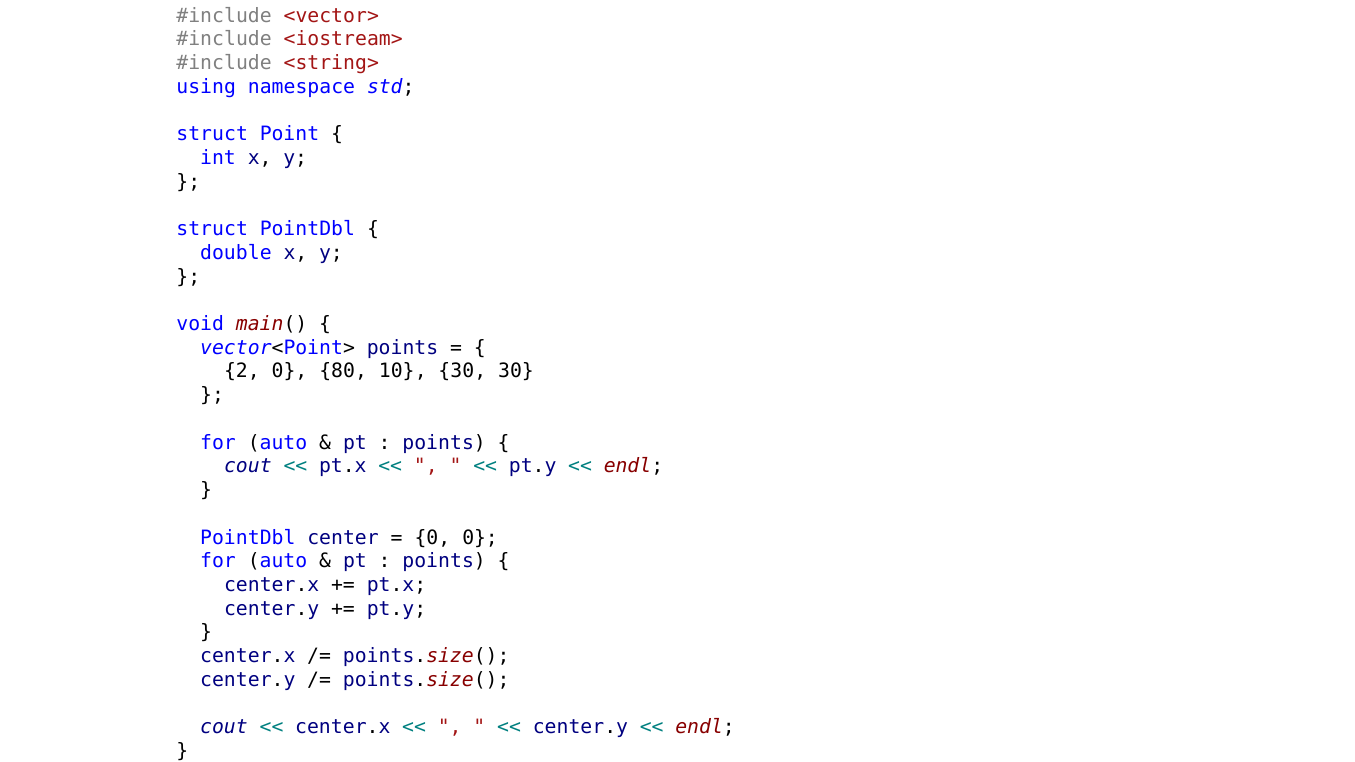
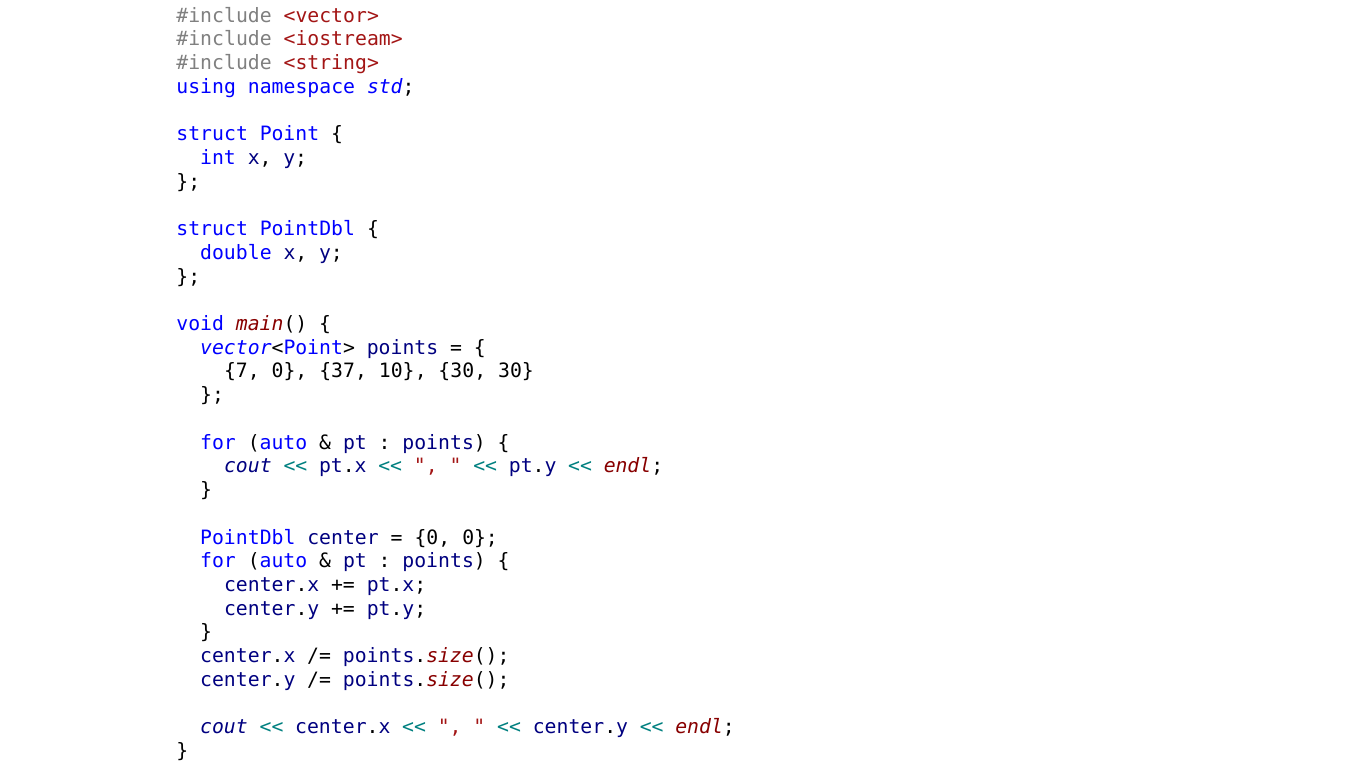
2: 2 -> 7
80: 80 -> 37
